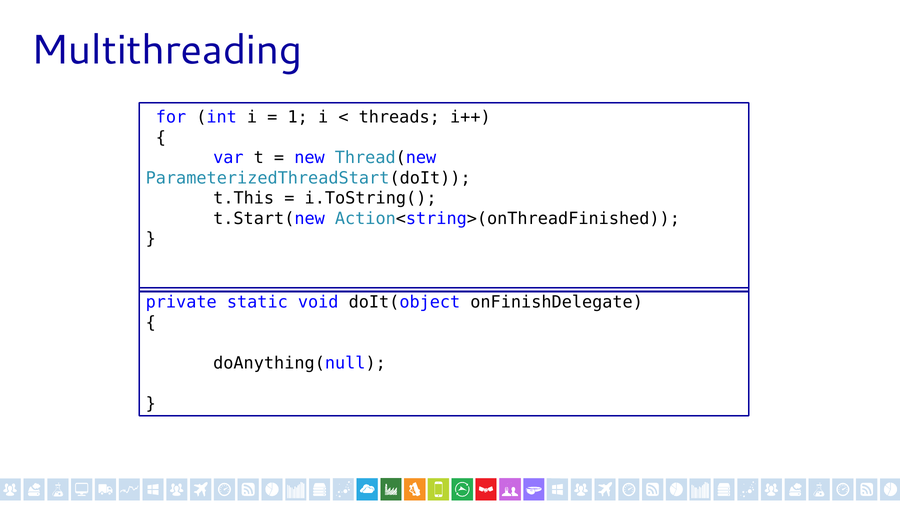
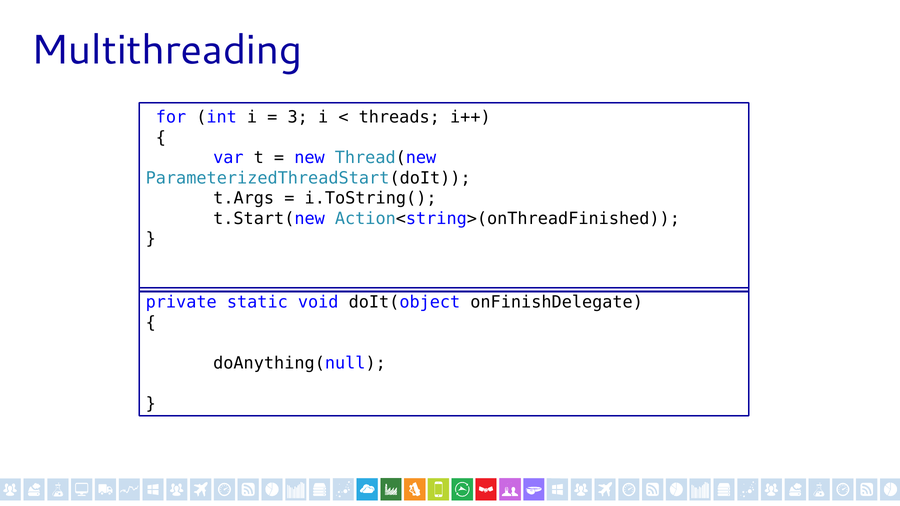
1: 1 -> 3
t.This: t.This -> t.Args
